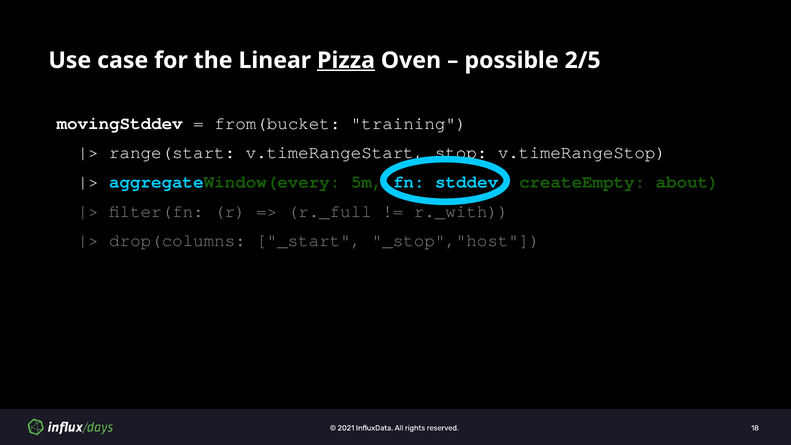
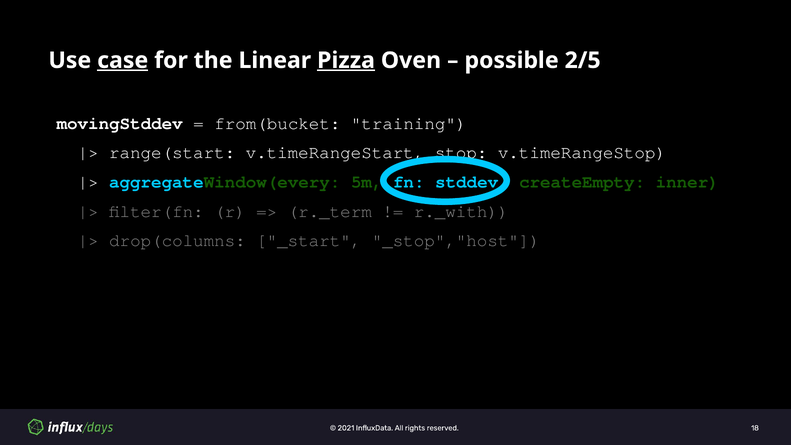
case underline: none -> present
about: about -> inner
r._full: r._full -> r._term
